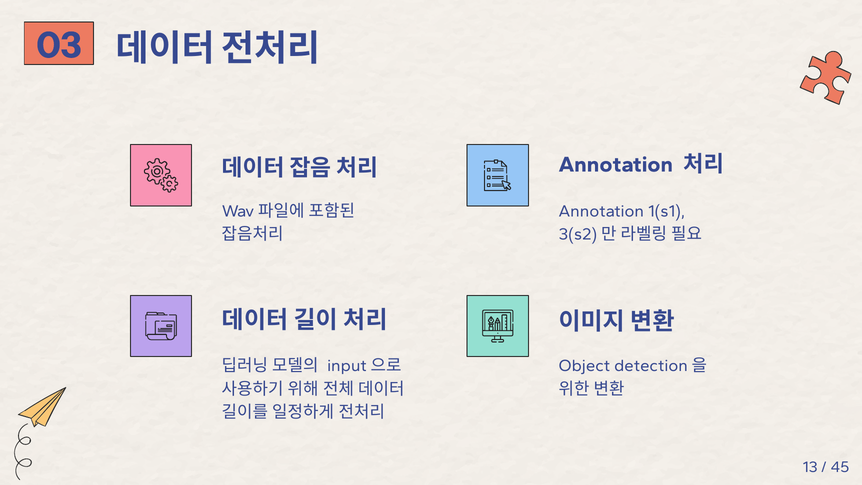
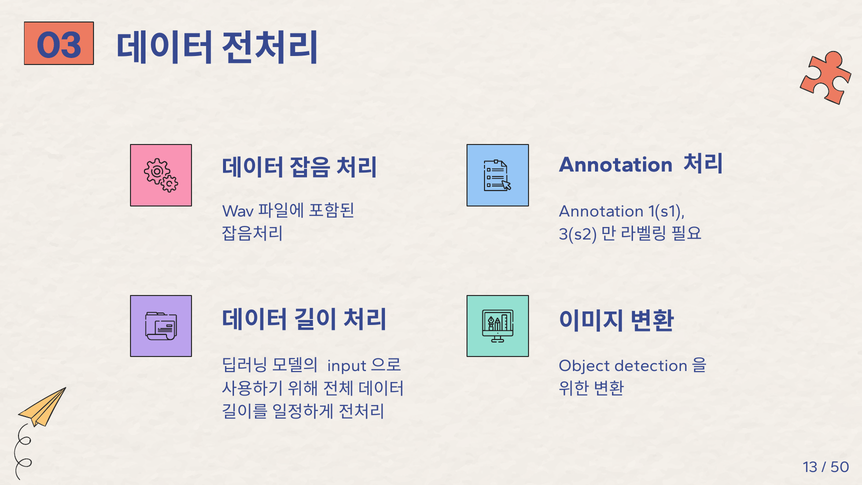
45: 45 -> 50
